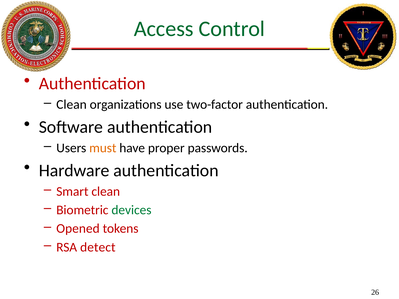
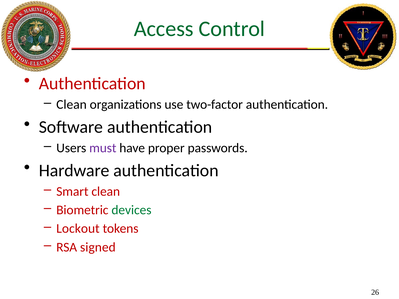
must colour: orange -> purple
Opened: Opened -> Lockout
detect: detect -> signed
